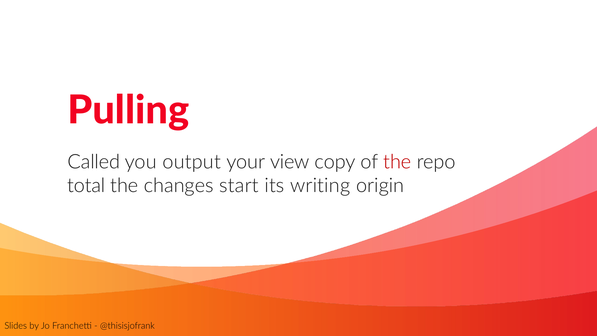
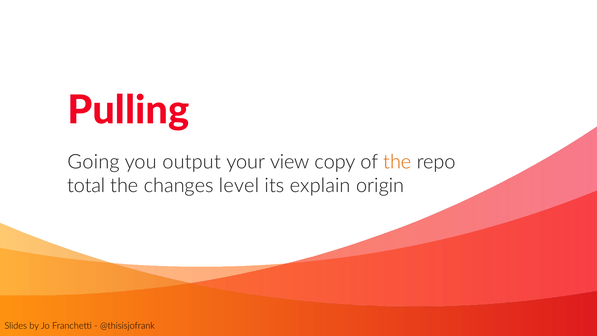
Called: Called -> Going
the at (397, 162) colour: red -> orange
start: start -> level
writing: writing -> explain
